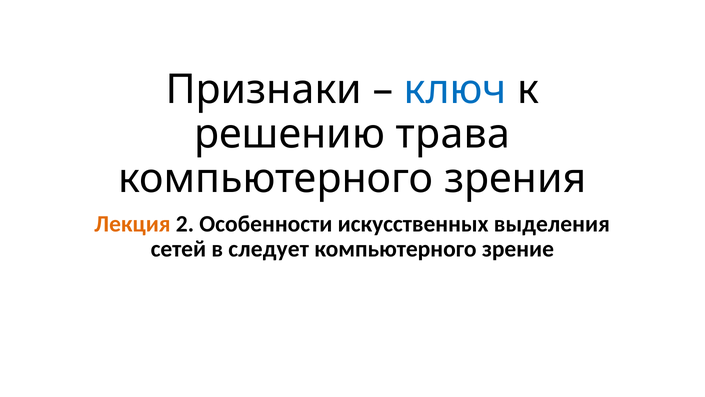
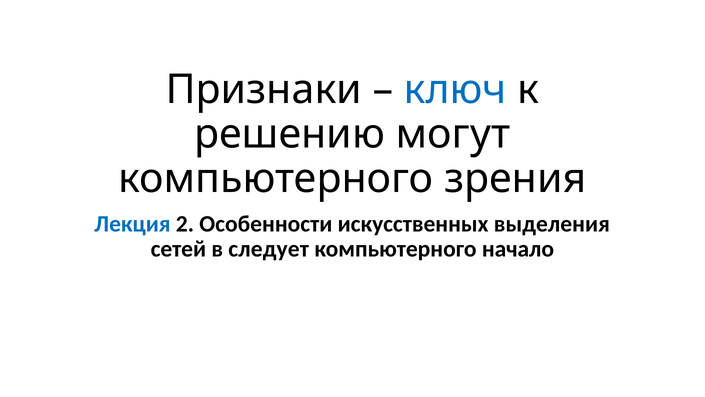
трава: трава -> могут
Лекция colour: orange -> blue
зрение: зрение -> начало
